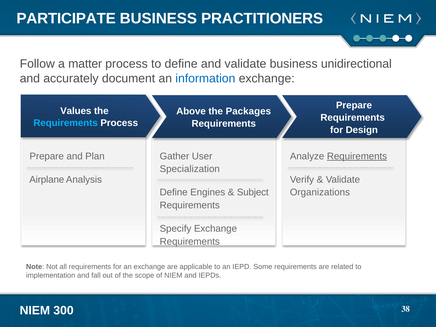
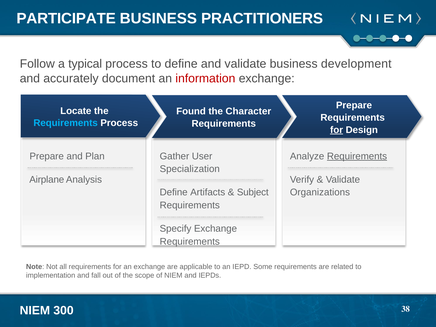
matter: matter -> typical
unidirectional: unidirectional -> development
information colour: blue -> red
Values: Values -> Locate
Above: Above -> Found
Packages: Packages -> Character
for at (337, 130) underline: none -> present
Engines: Engines -> Artifacts
